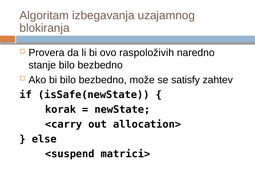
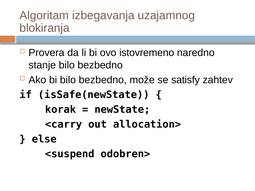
raspoloživih: raspoloživih -> istovremeno
matrici>: matrici> -> odobren>
